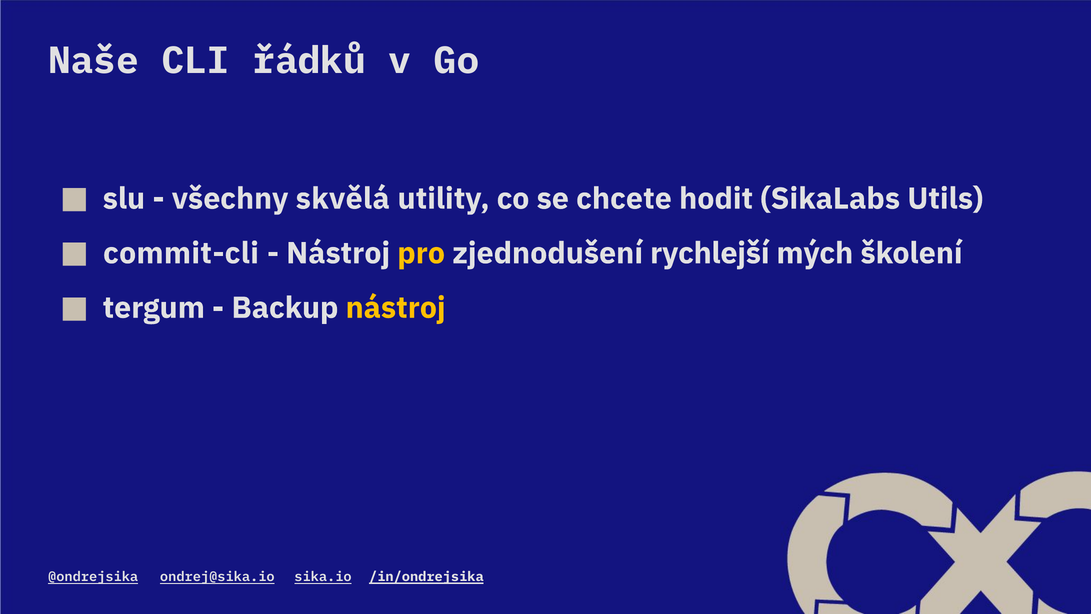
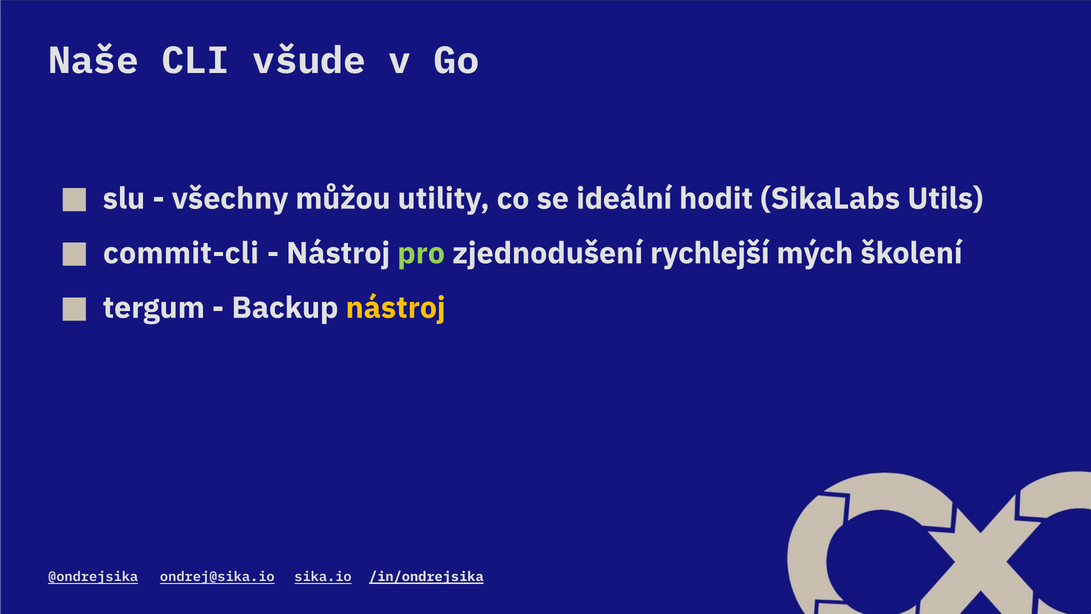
řádků: řádků -> všude
skvělá: skvělá -> můžou
chcete: chcete -> ideální
pro colour: yellow -> light green
